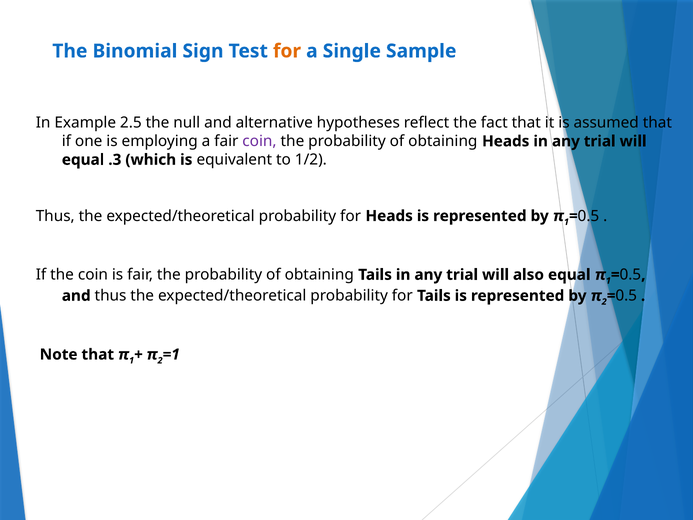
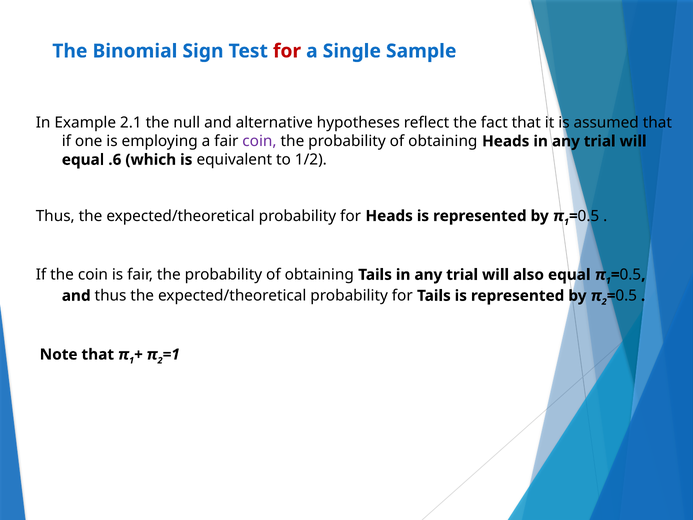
for at (287, 51) colour: orange -> red
2.5: 2.5 -> 2.1
.3: .3 -> .6
